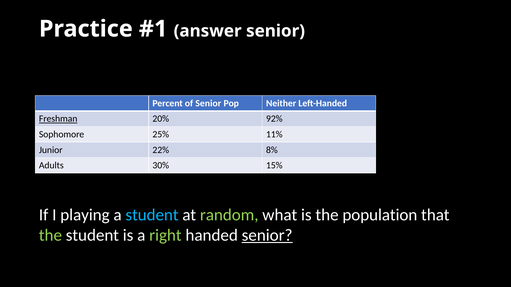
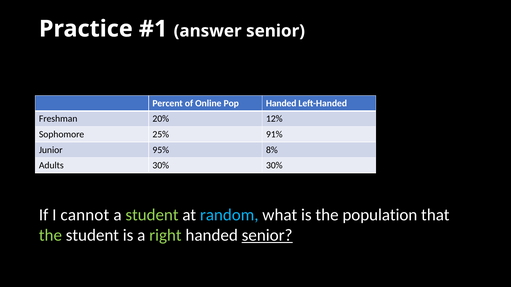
of Senior: Senior -> Online
Pop Neither: Neither -> Handed
Freshman underline: present -> none
92%: 92% -> 12%
11%: 11% -> 91%
22%: 22% -> 95%
30% 15%: 15% -> 30%
playing: playing -> cannot
student at (152, 215) colour: light blue -> light green
random colour: light green -> light blue
